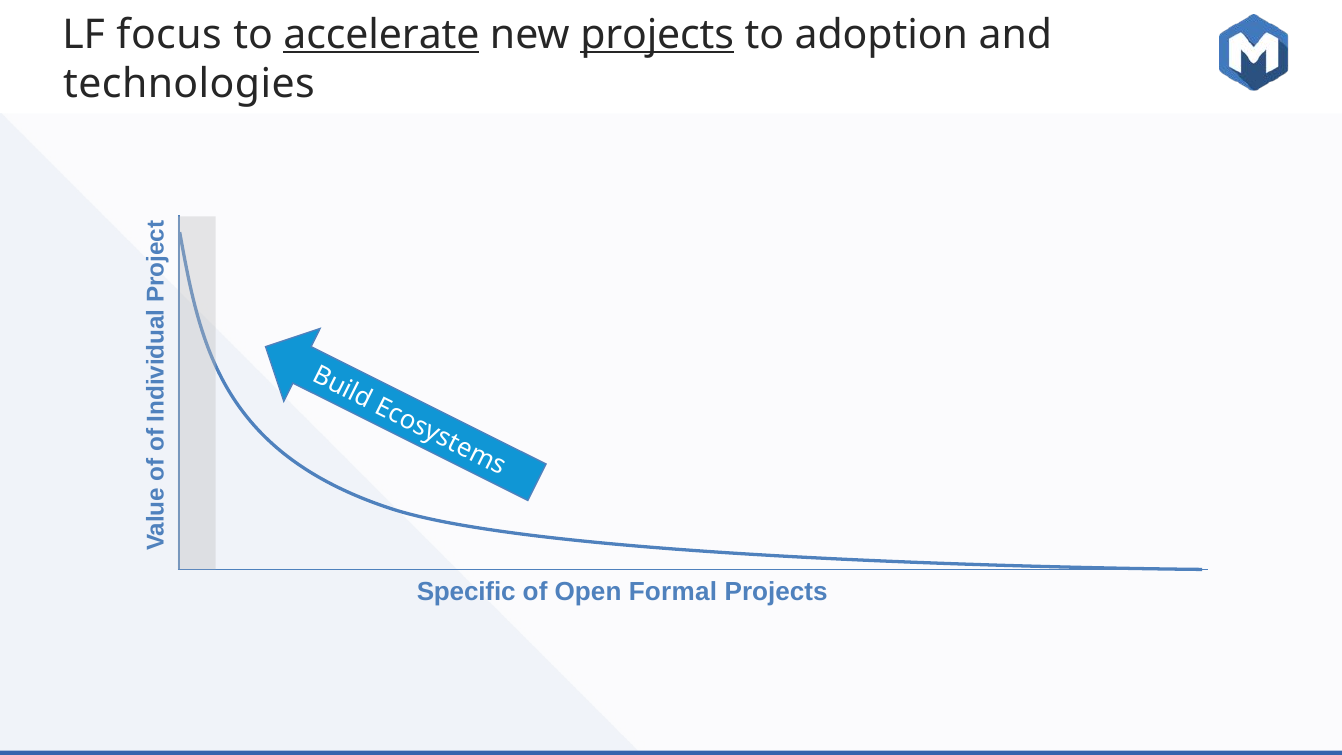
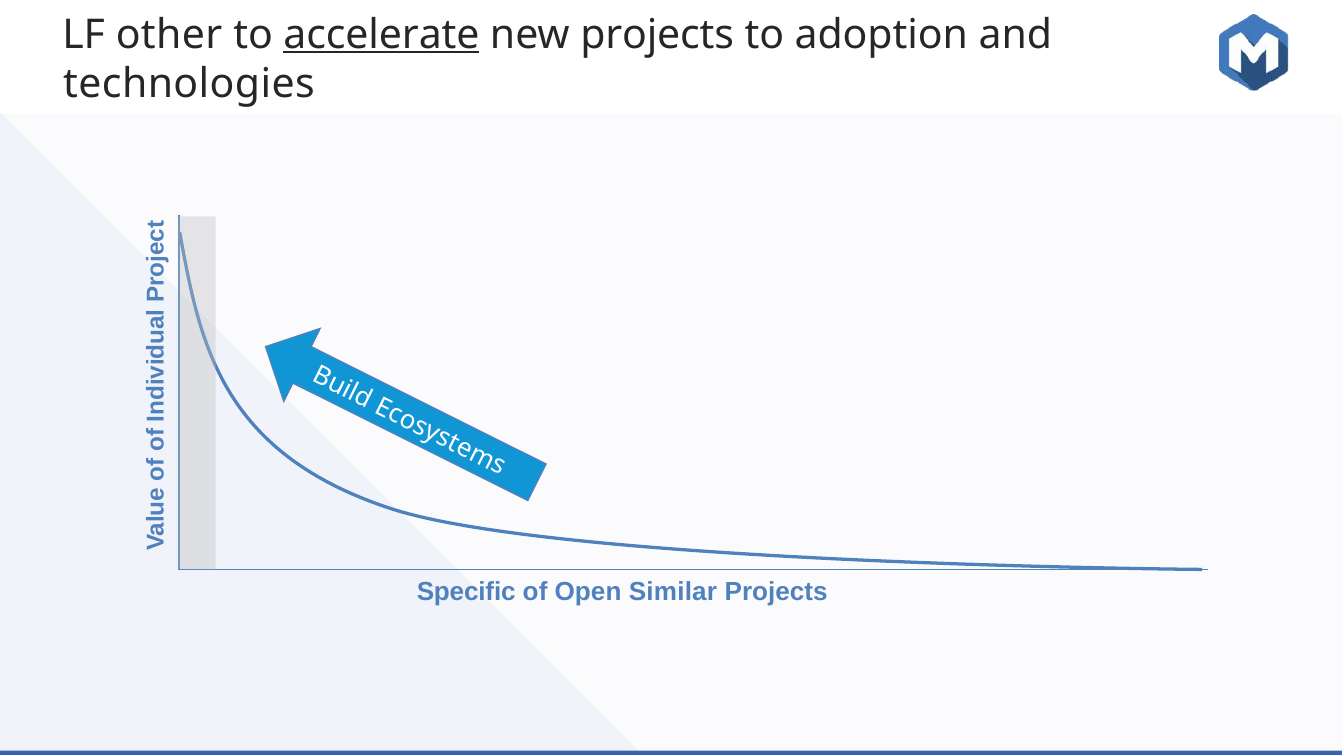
focus: focus -> other
projects at (657, 34) underline: present -> none
Formal: Formal -> Similar
